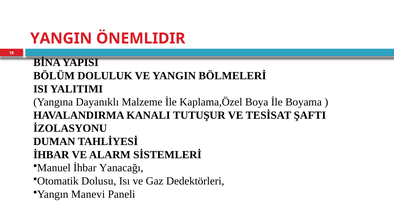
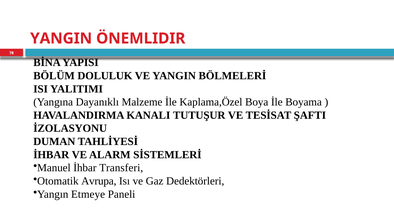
Yanacağı: Yanacağı -> Transferi
Dolusu: Dolusu -> Avrupa
Manevi: Manevi -> Etmeye
